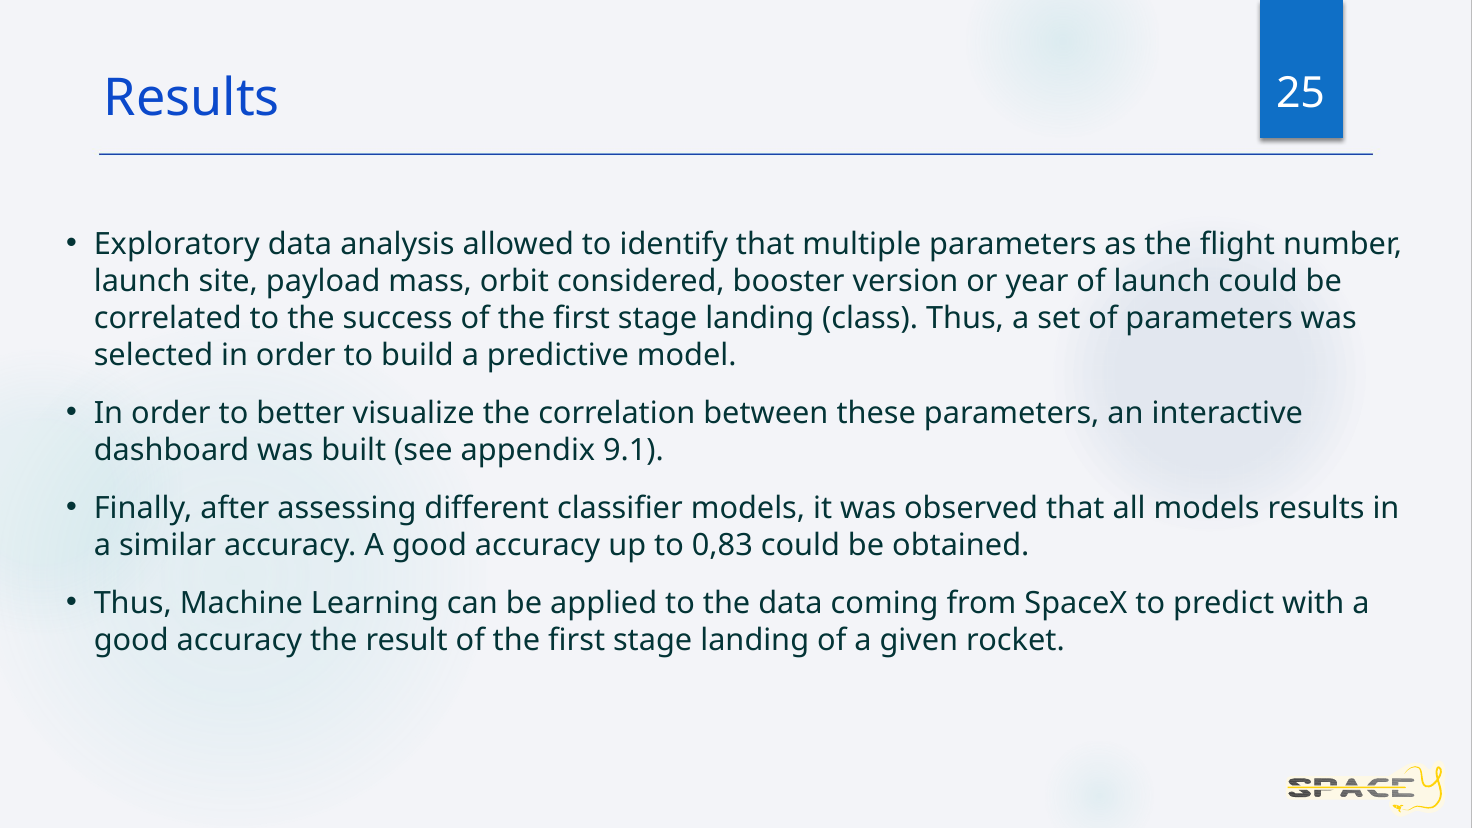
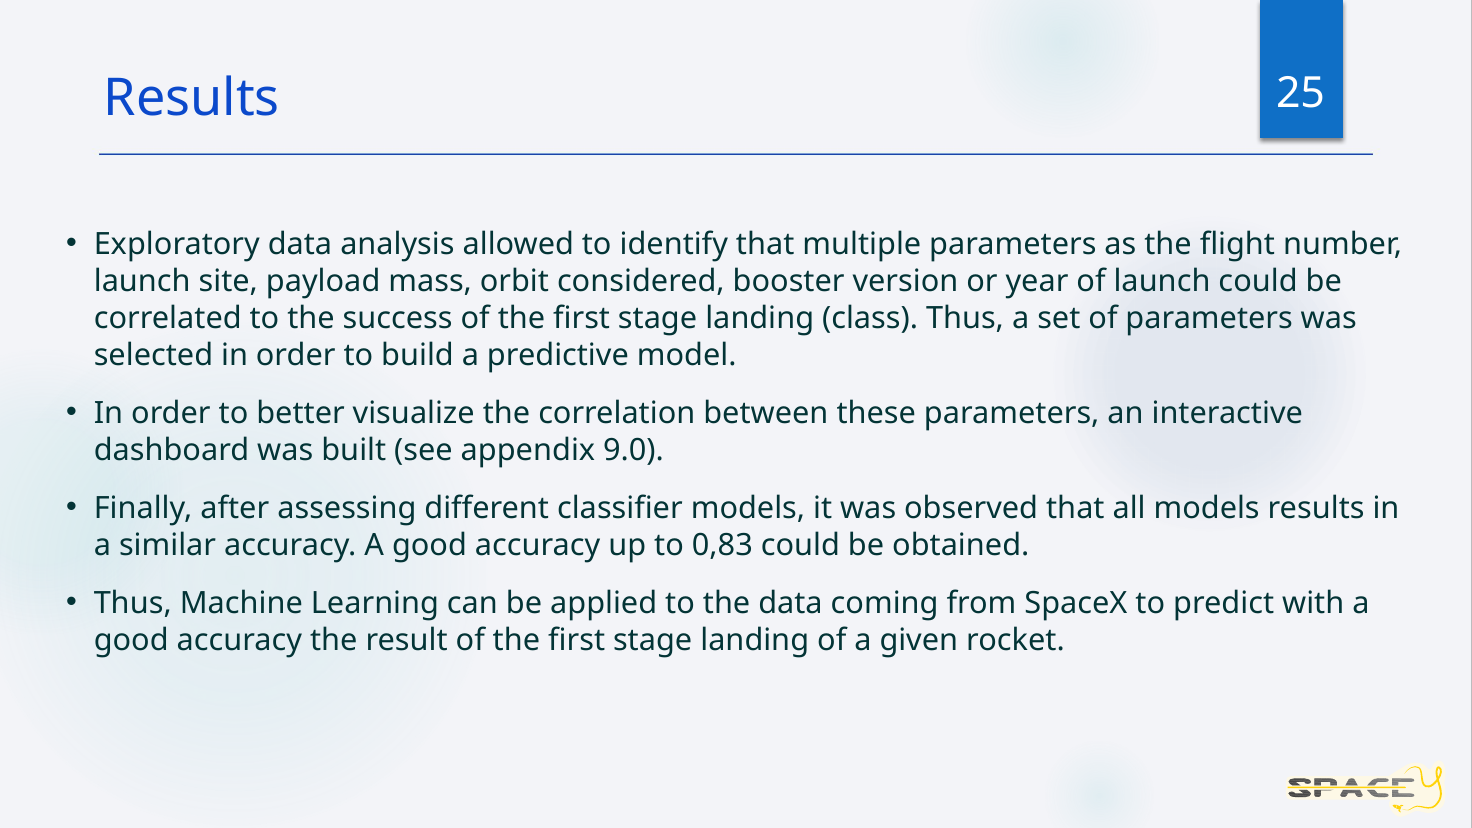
9.1: 9.1 -> 9.0
